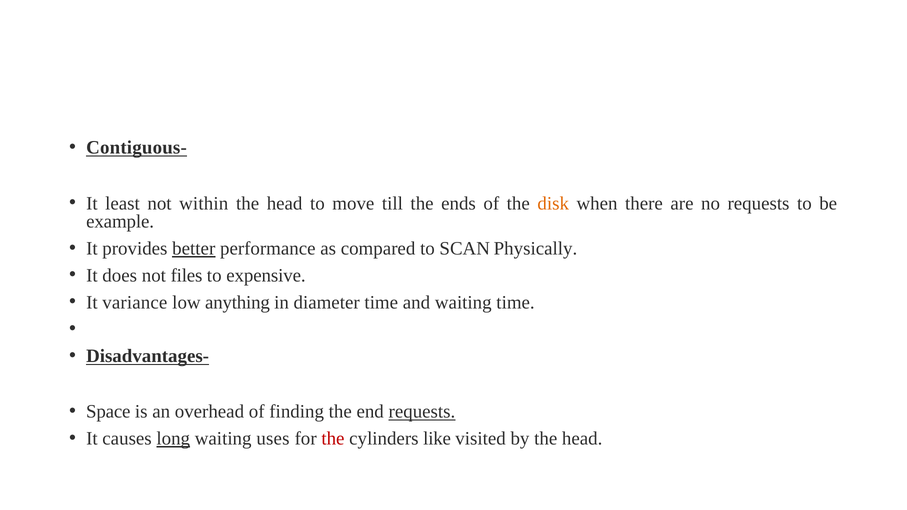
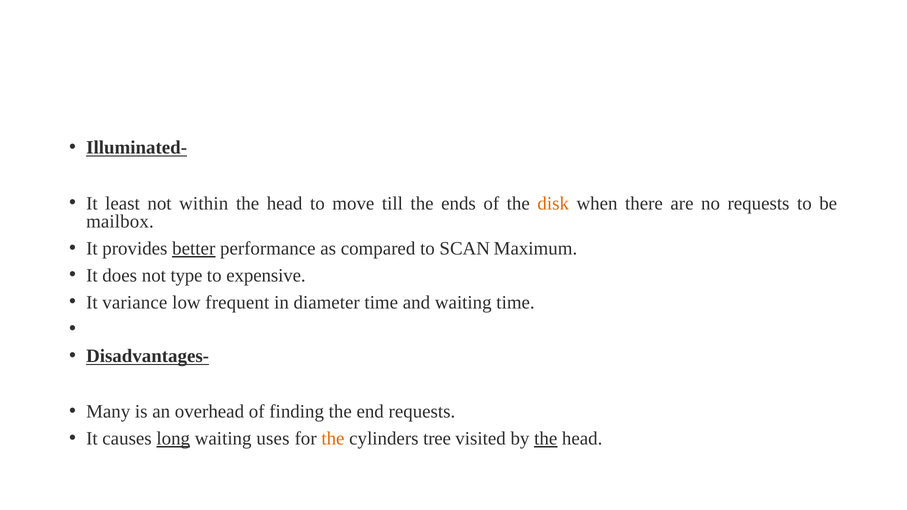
Contiguous-: Contiguous- -> Illuminated-
example: example -> mailbox
Physically: Physically -> Maximum
files: files -> type
anything: anything -> frequent
Space: Space -> Many
requests at (422, 412) underline: present -> none
the at (333, 439) colour: red -> orange
like: like -> tree
the at (546, 439) underline: none -> present
